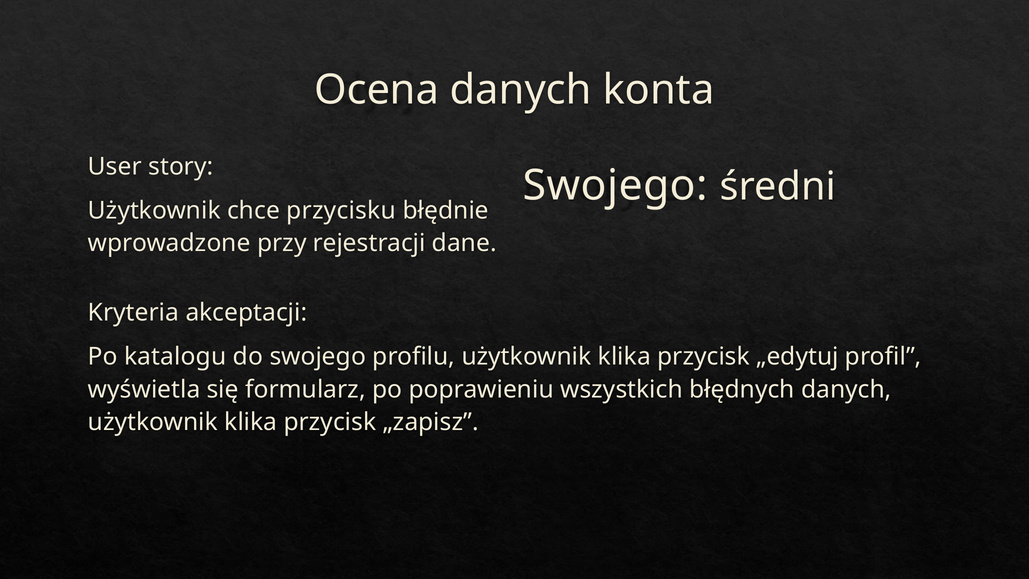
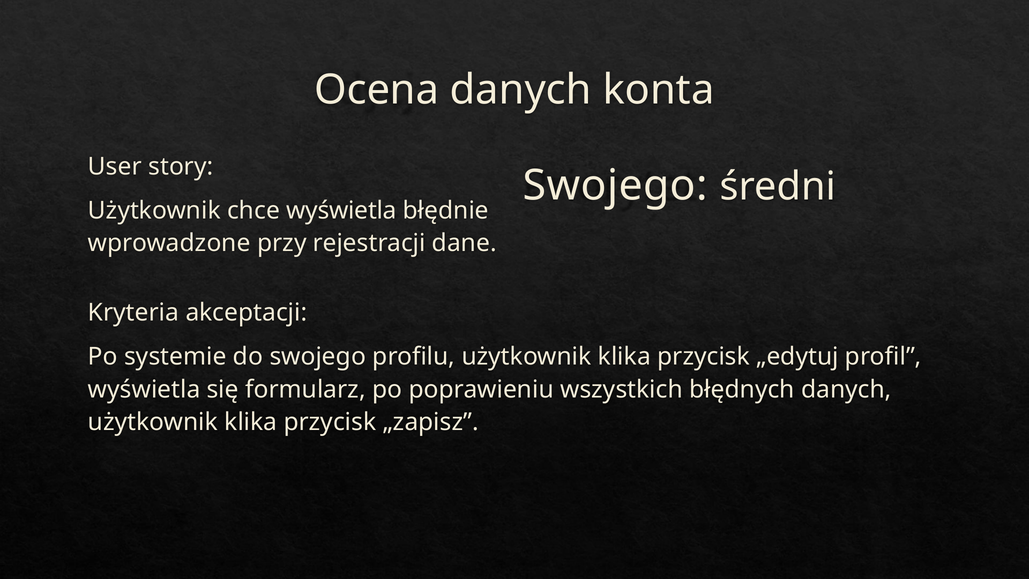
chce przycisku: przycisku -> wyświetla
katalogu: katalogu -> systemie
